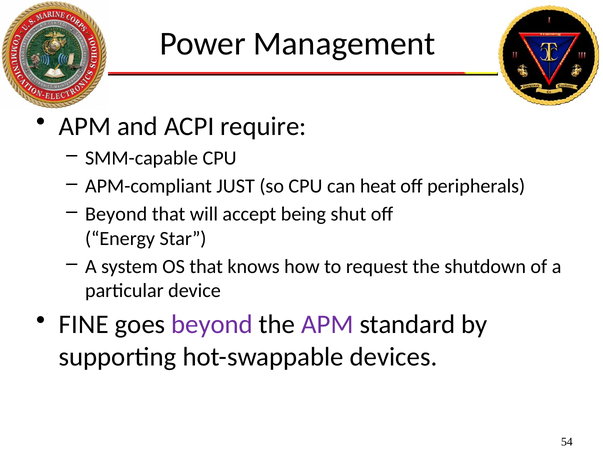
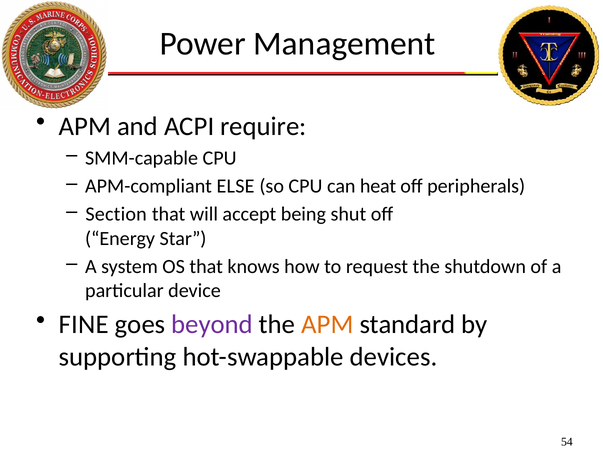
JUST: JUST -> ELSE
Beyond at (116, 214): Beyond -> Section
APM at (327, 325) colour: purple -> orange
